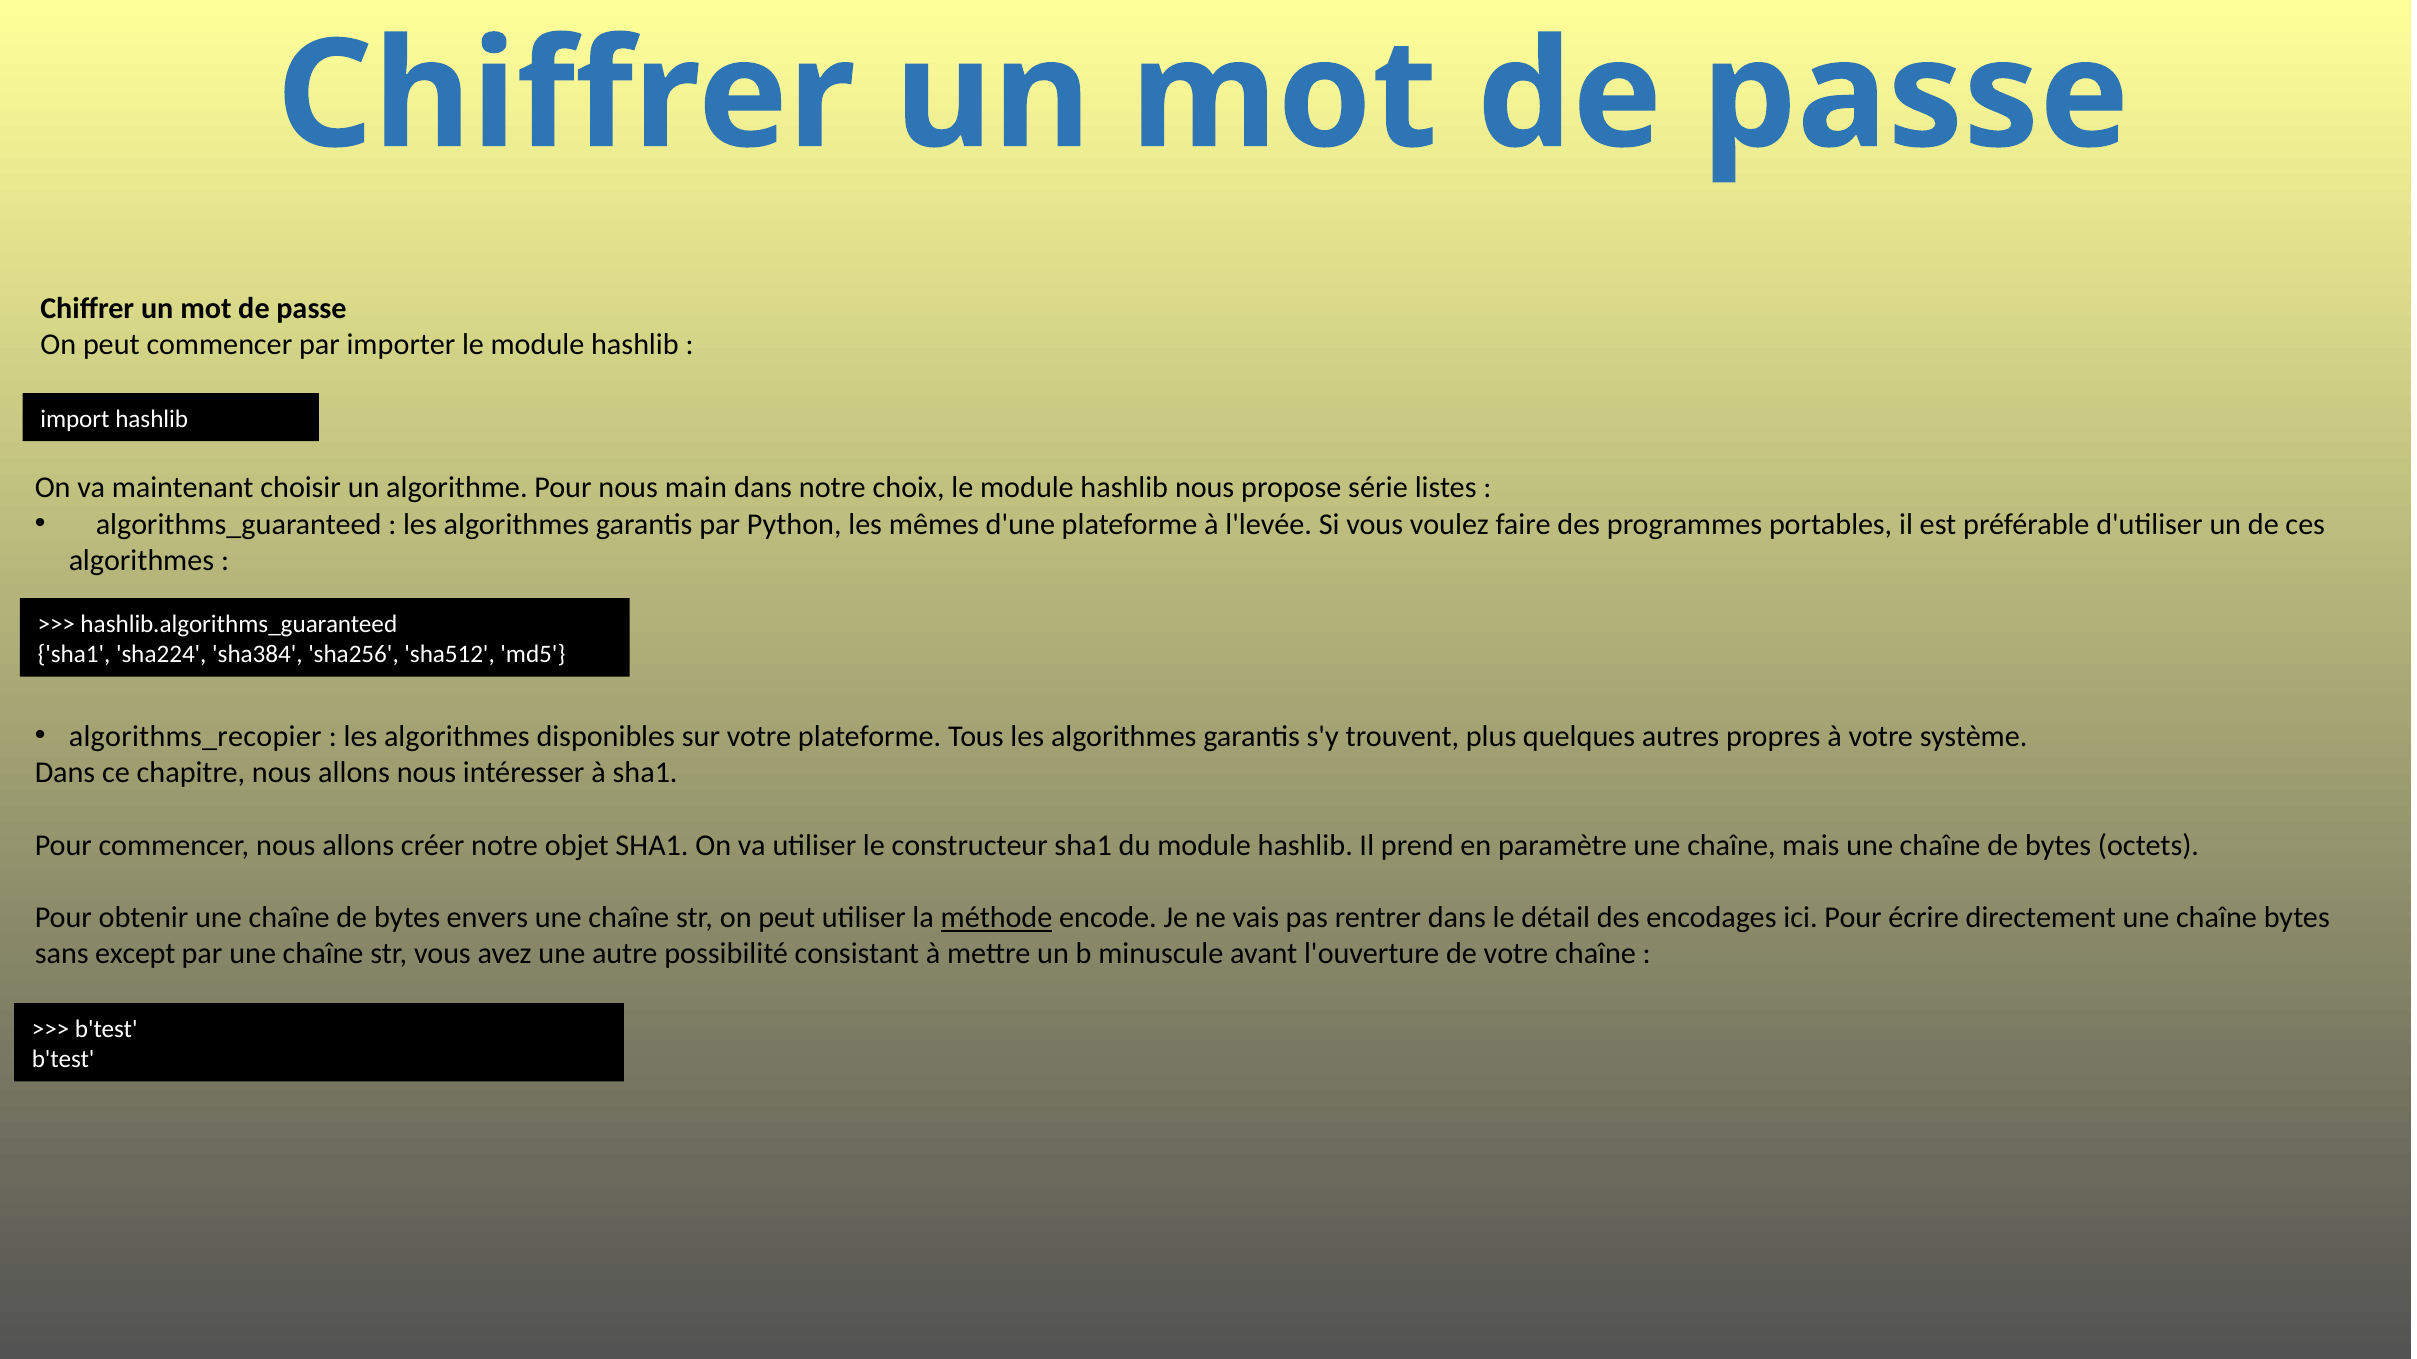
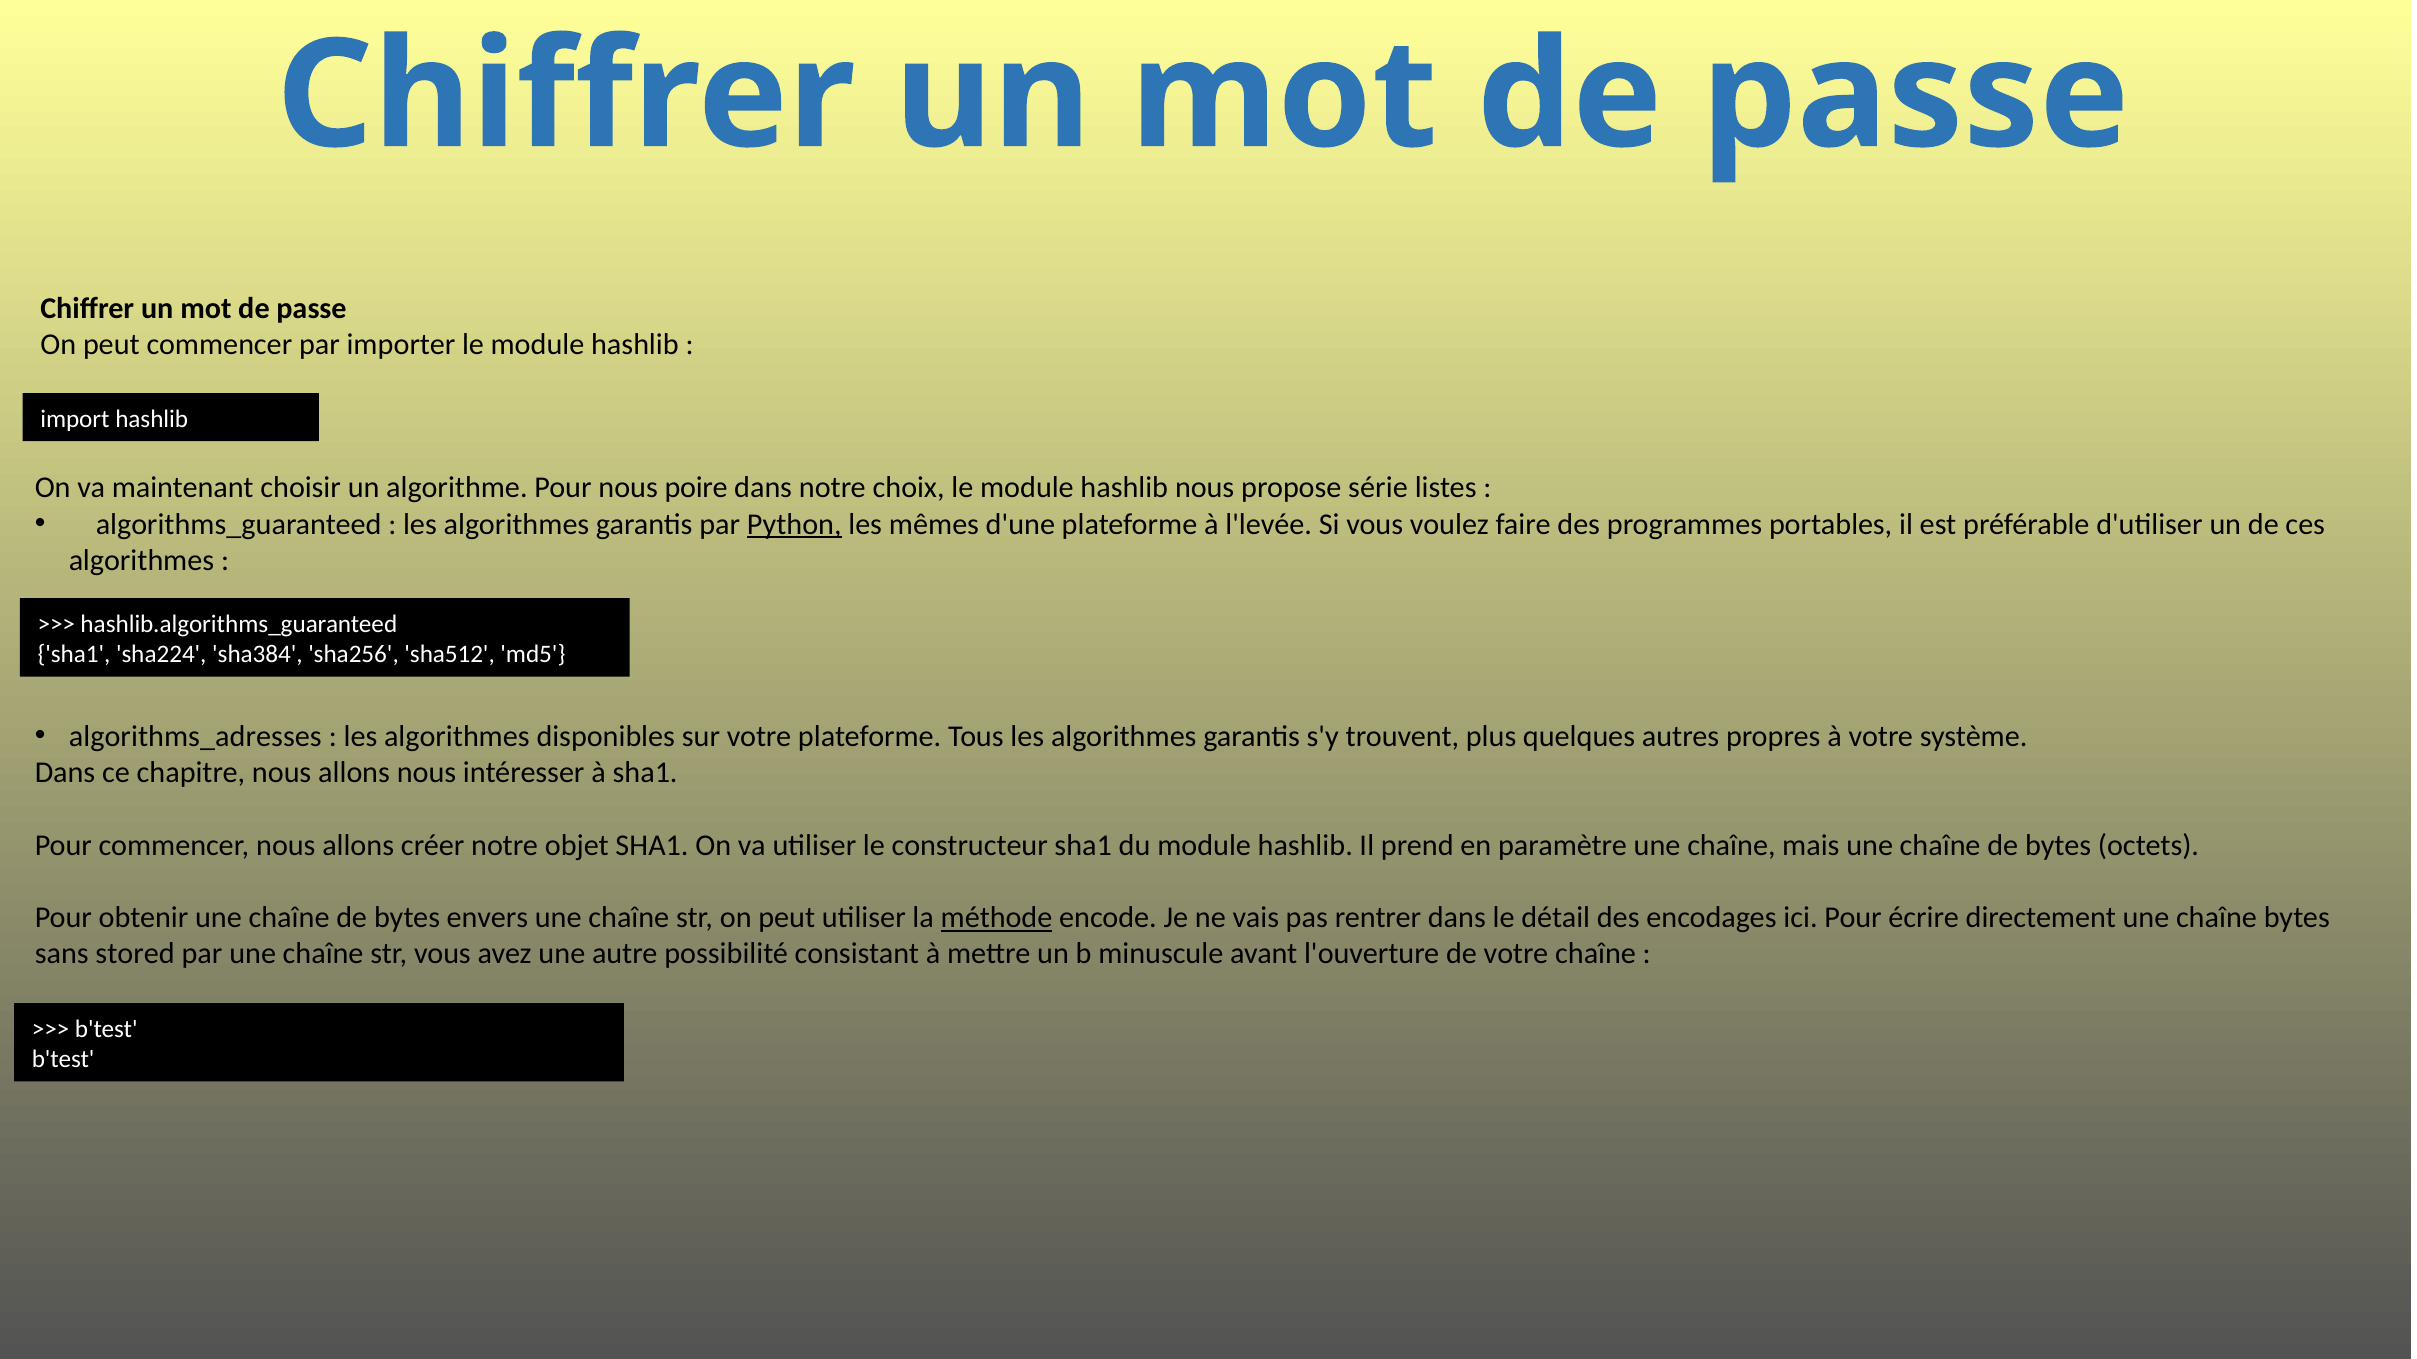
main: main -> poire
Python underline: none -> present
algorithms_recopier: algorithms_recopier -> algorithms_adresses
except: except -> stored
